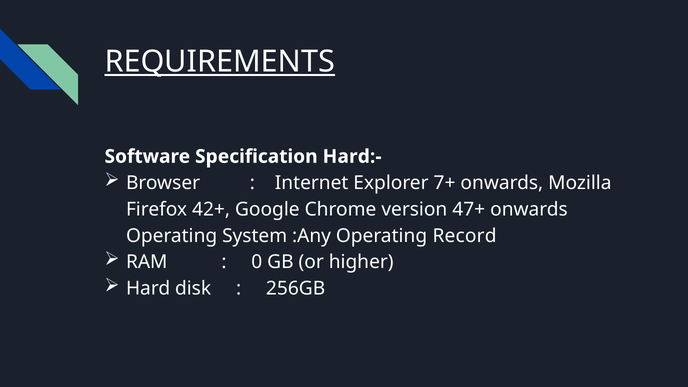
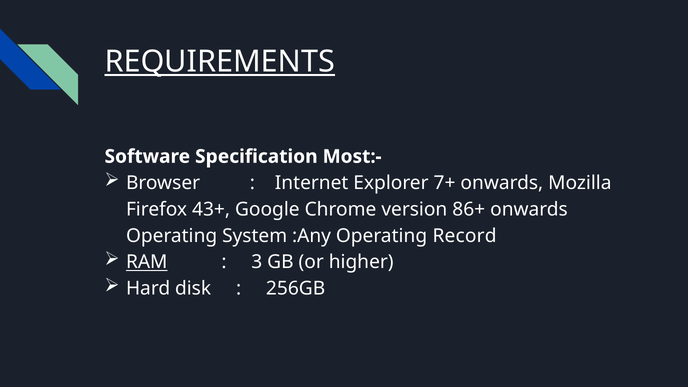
Hard:-: Hard:- -> Most:-
42+: 42+ -> 43+
47+: 47+ -> 86+
RAM underline: none -> present
0: 0 -> 3
